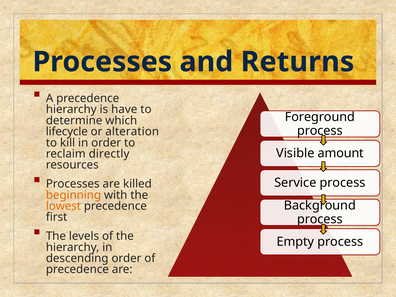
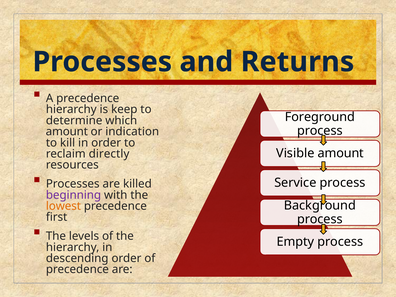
have: have -> keep
lifecycle at (67, 132): lifecycle -> amount
alteration: alteration -> indication
beginning colour: orange -> purple
